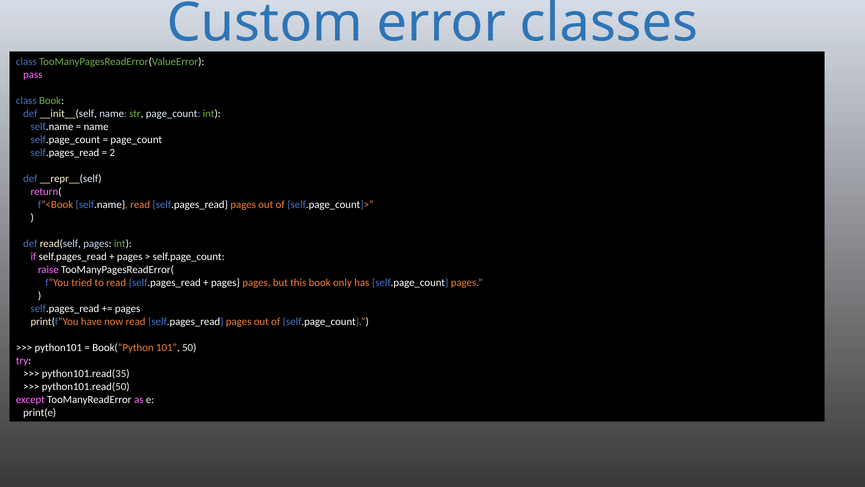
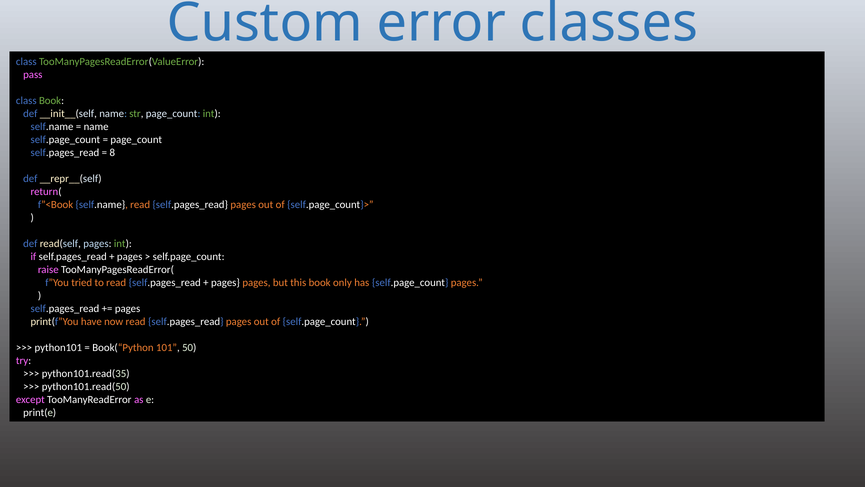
2: 2 -> 8
